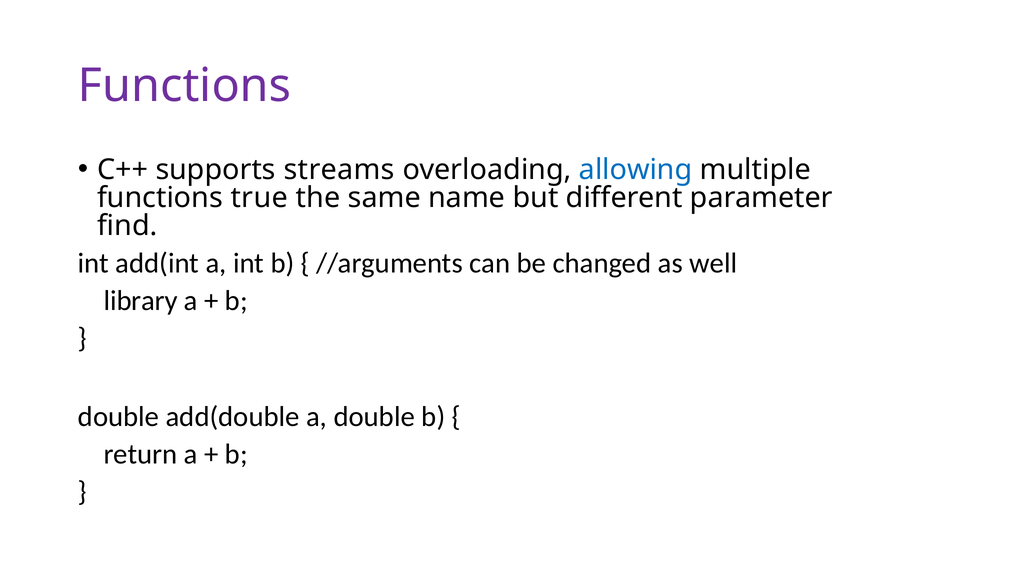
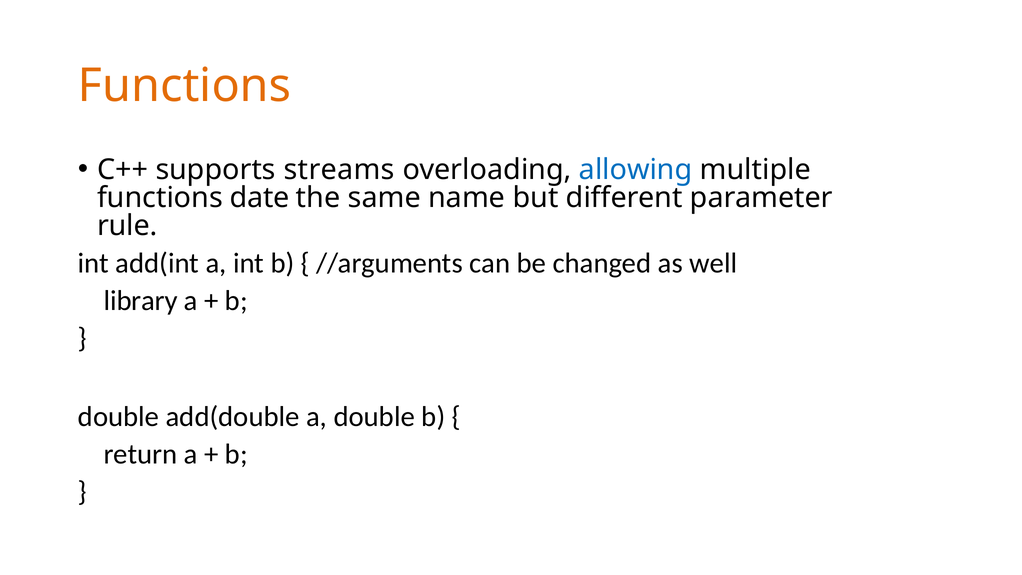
Functions at (185, 86) colour: purple -> orange
true: true -> date
find: find -> rule
